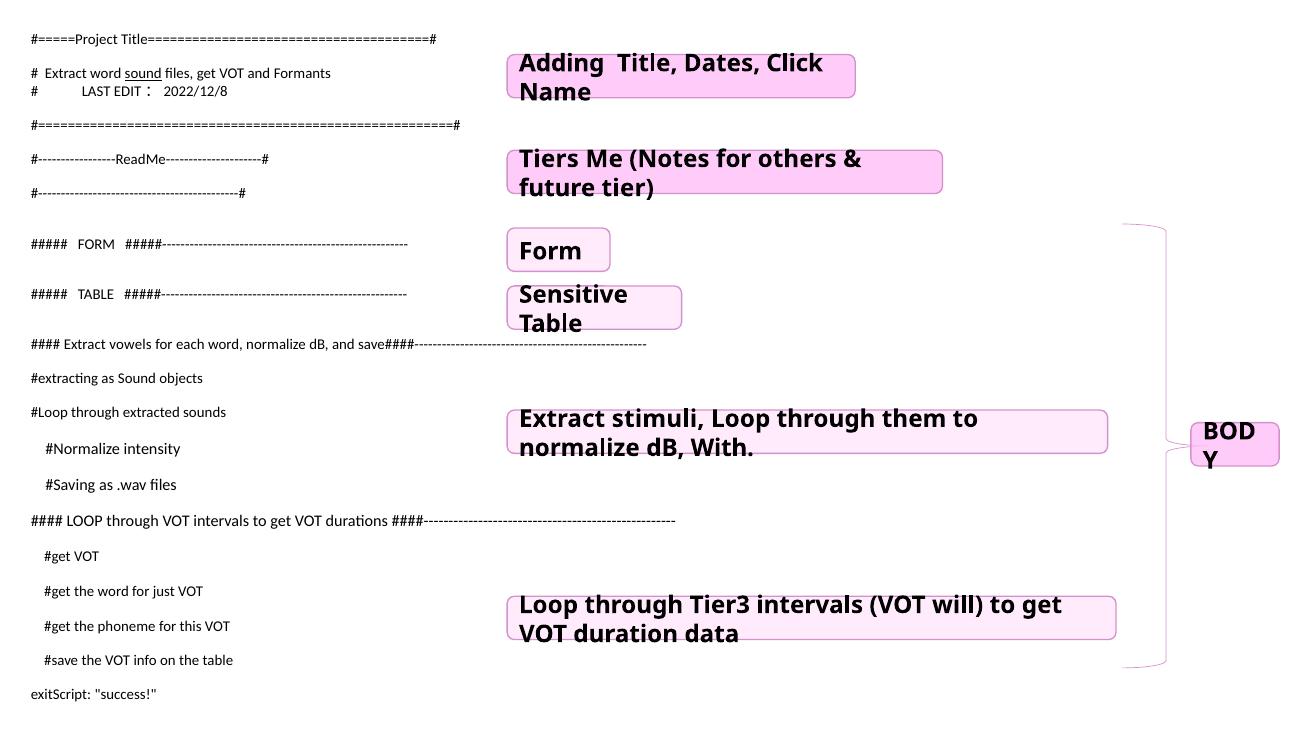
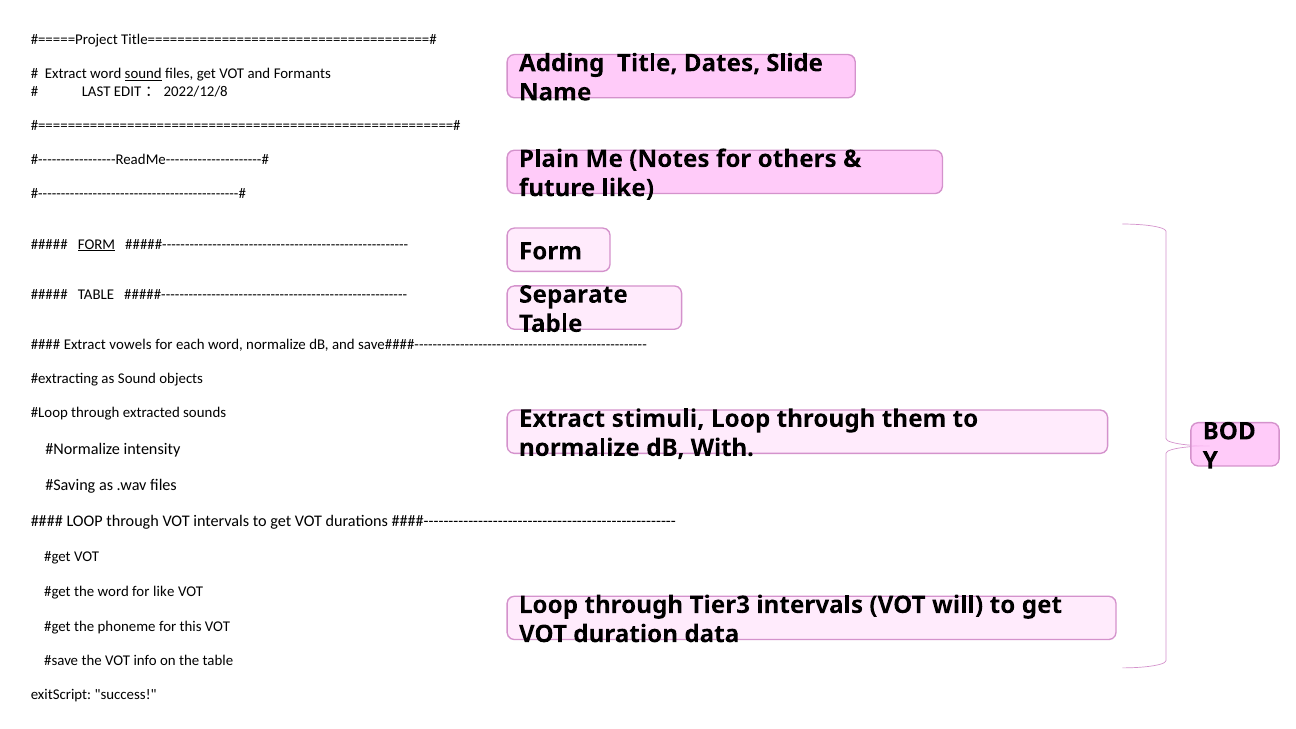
Click: Click -> Slide
Tiers: Tiers -> Plain
future tier: tier -> like
FORM at (96, 244) underline: none -> present
Sensitive: Sensitive -> Separate
for just: just -> like
